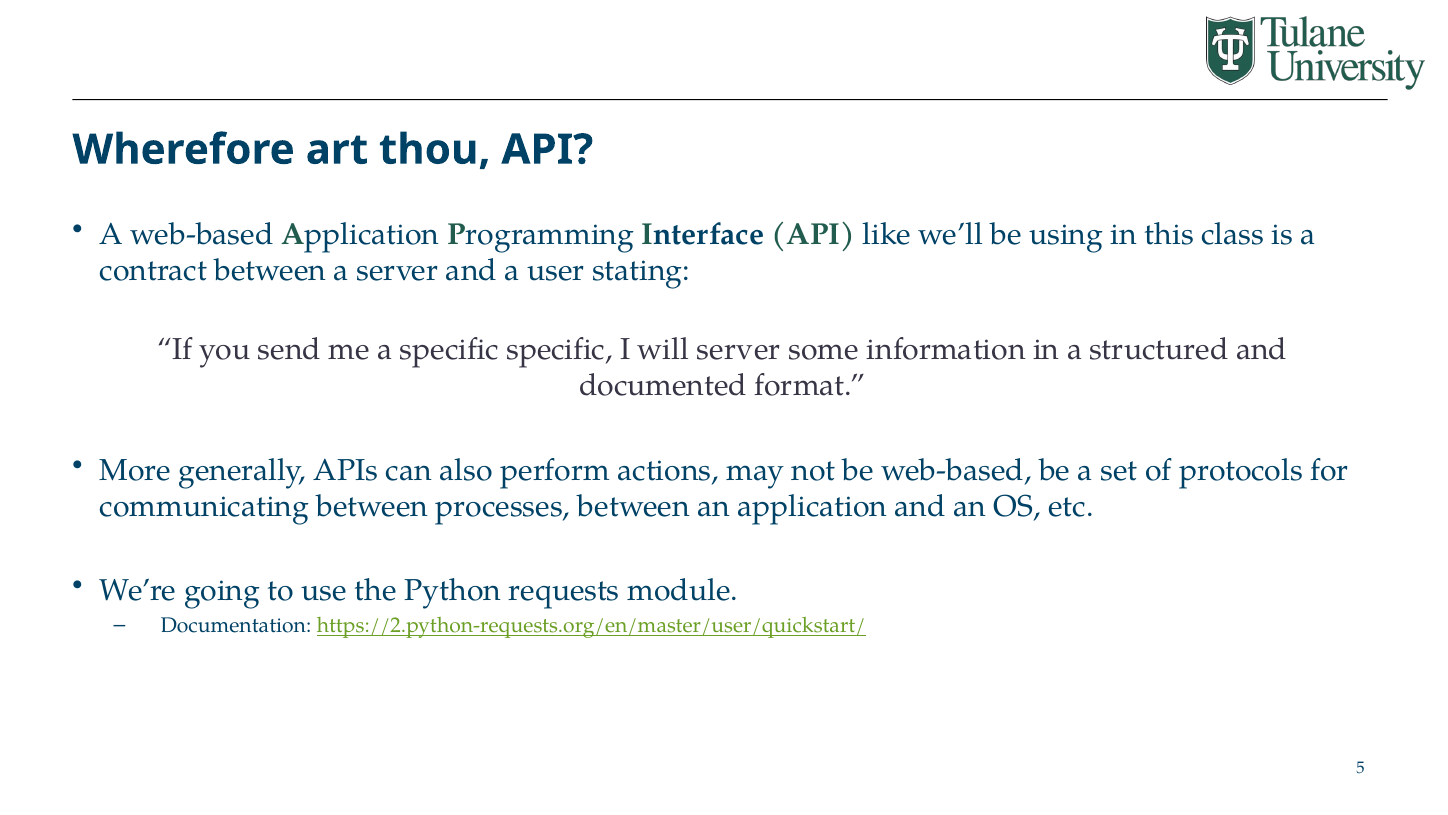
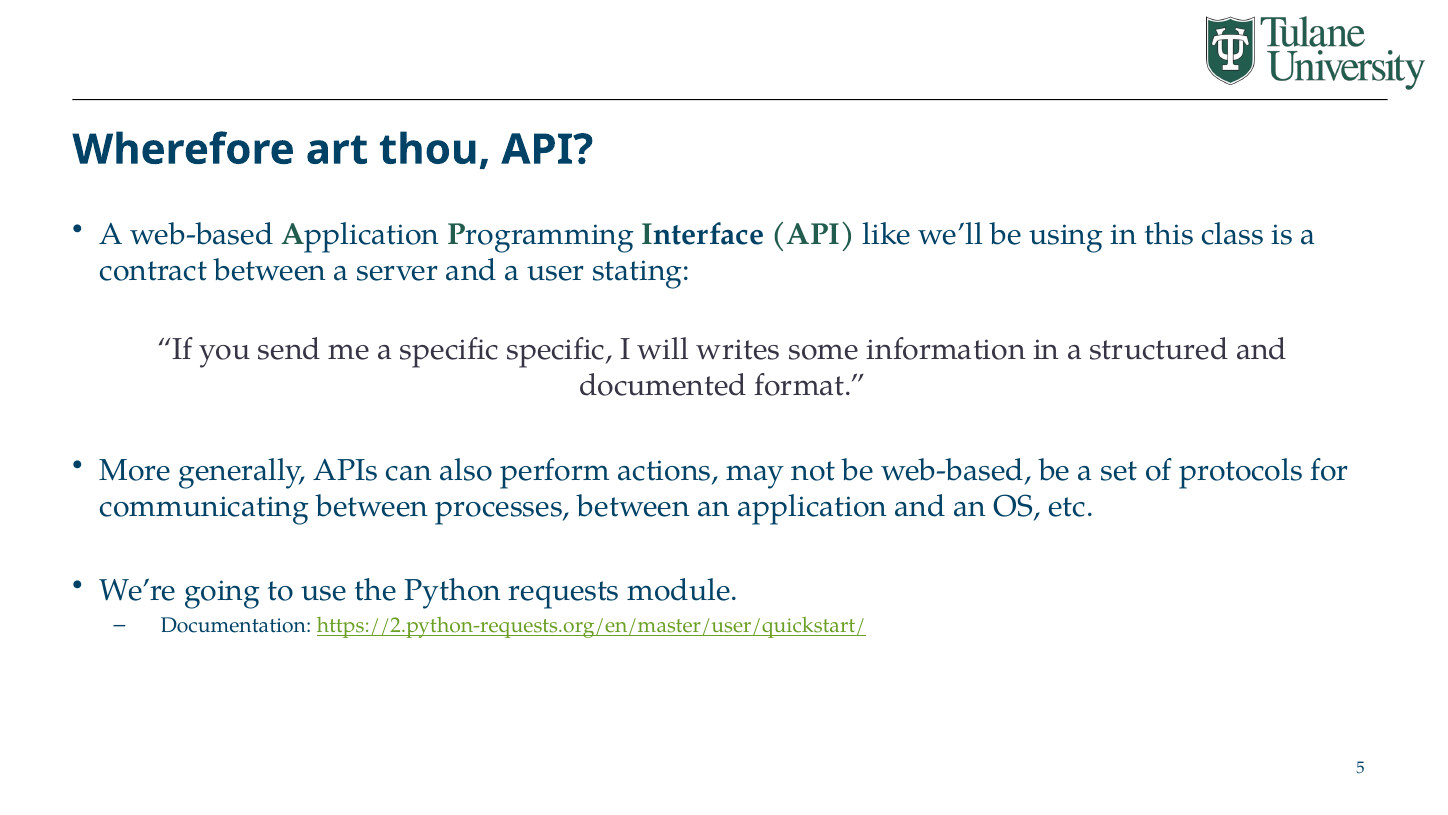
will server: server -> writes
